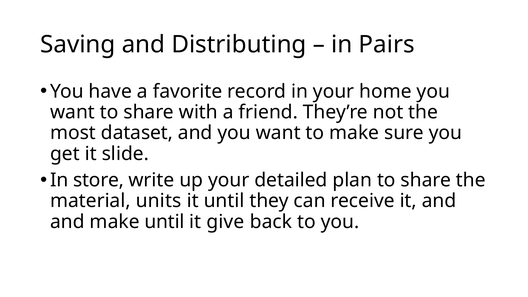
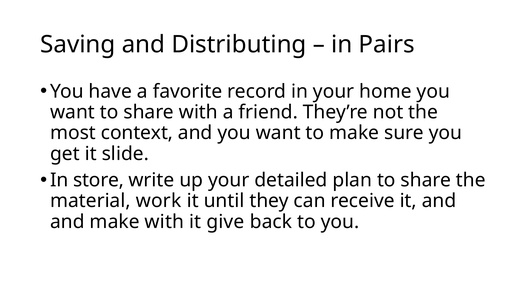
dataset: dataset -> context
units: units -> work
make until: until -> with
